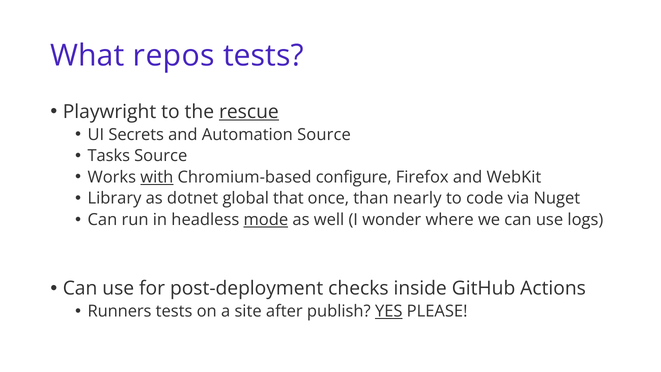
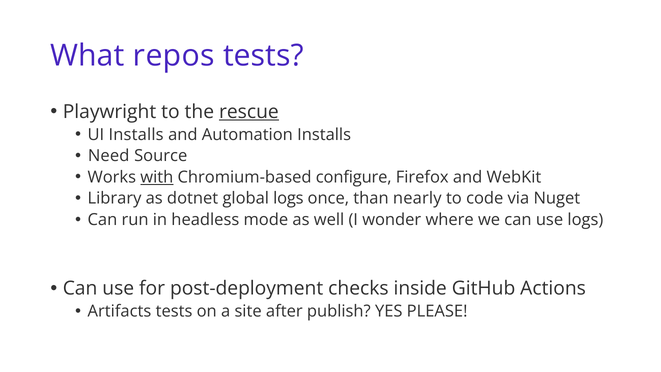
UI Secrets: Secrets -> Installs
Automation Source: Source -> Installs
Tasks: Tasks -> Need
global that: that -> logs
mode underline: present -> none
Runners: Runners -> Artifacts
YES underline: present -> none
